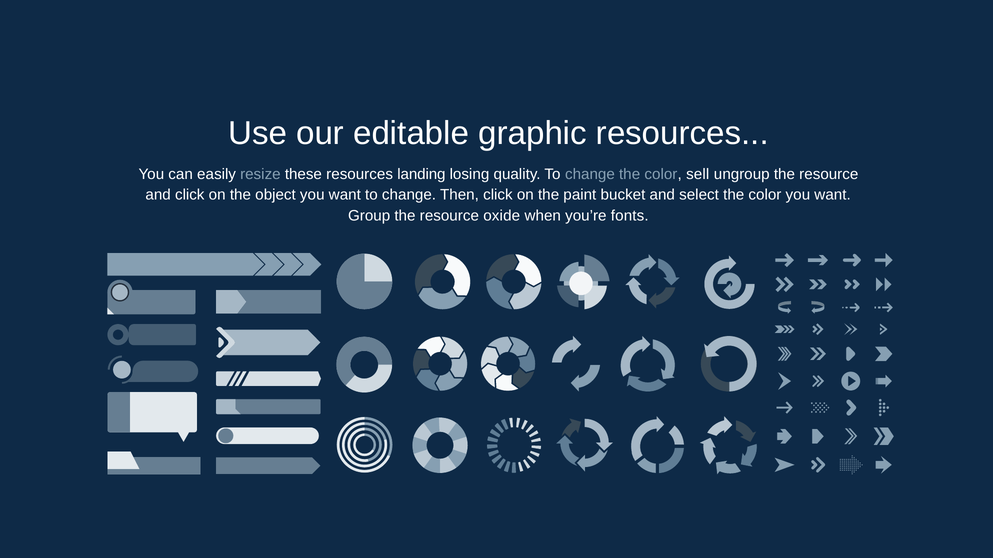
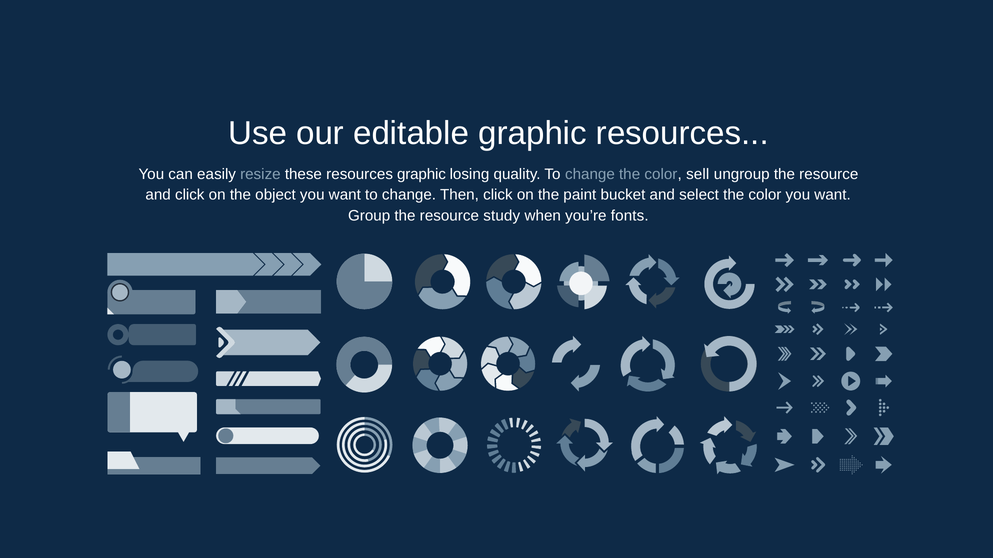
resources landing: landing -> graphic
oxide: oxide -> study
